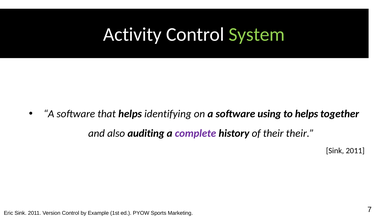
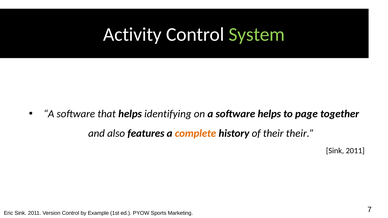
software using: using -> helps
to helps: helps -> page
auditing: auditing -> features
complete colour: purple -> orange
